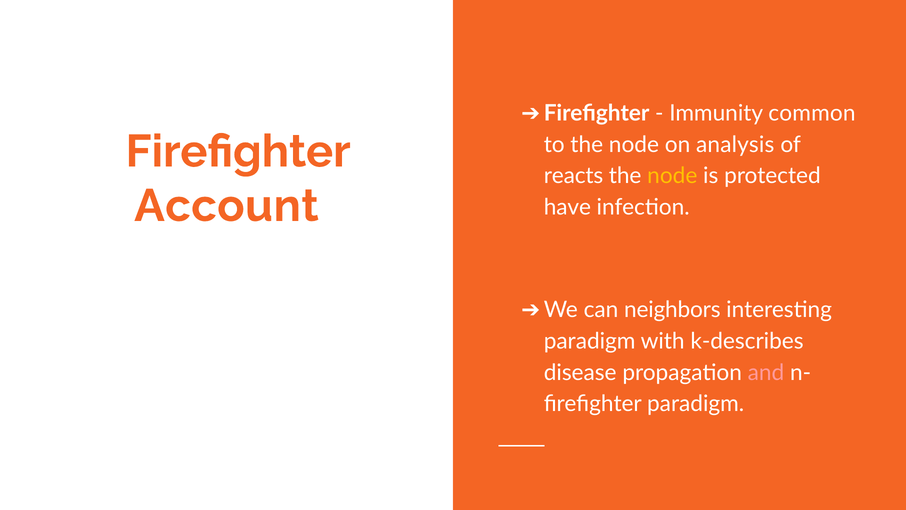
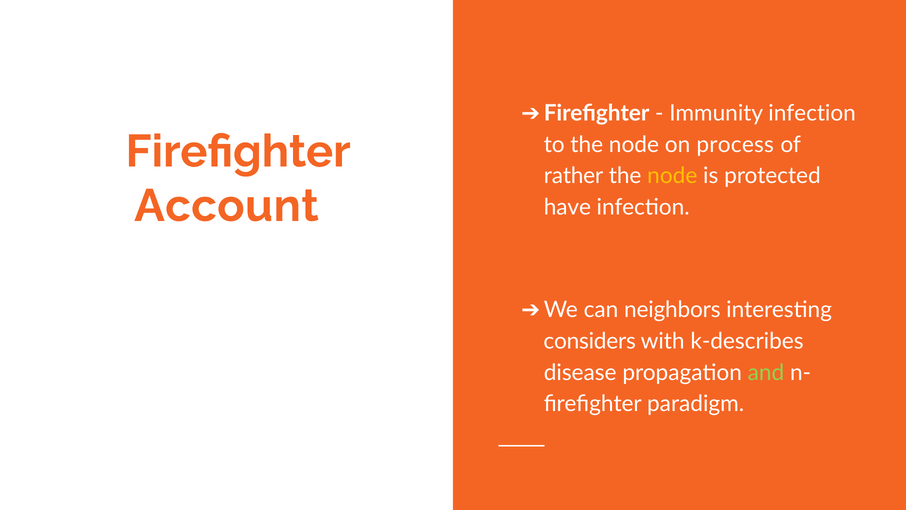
Immunity common: common -> infection
analysis: analysis -> process
reacts: reacts -> rather
paradigm at (590, 341): paradigm -> considers
and colour: pink -> light green
